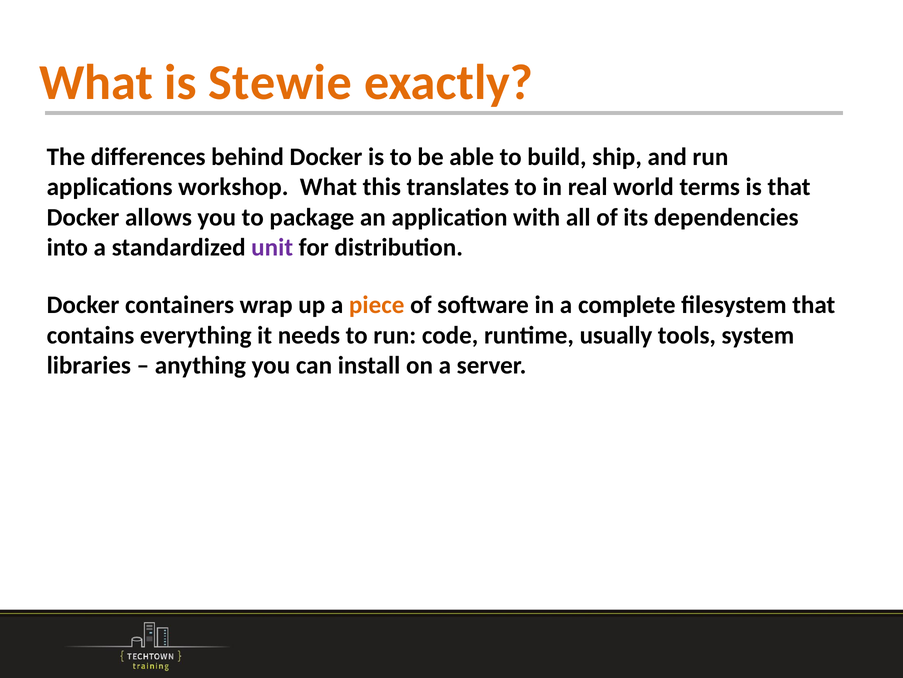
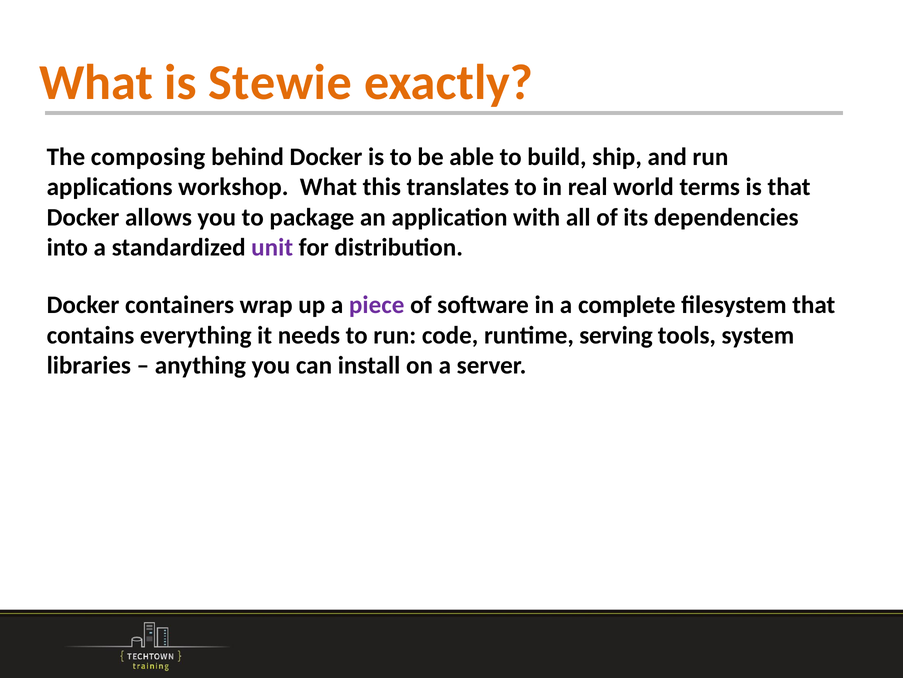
differences: differences -> composing
piece colour: orange -> purple
usually: usually -> serving
